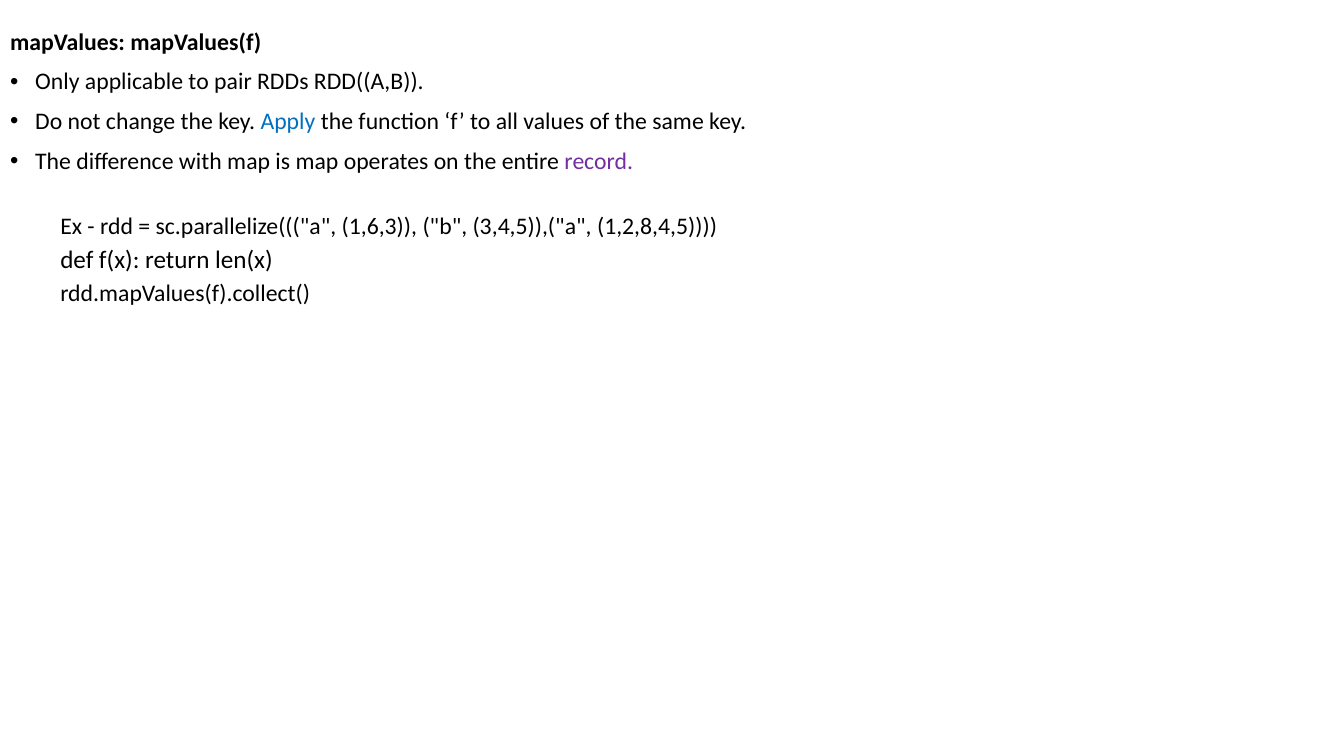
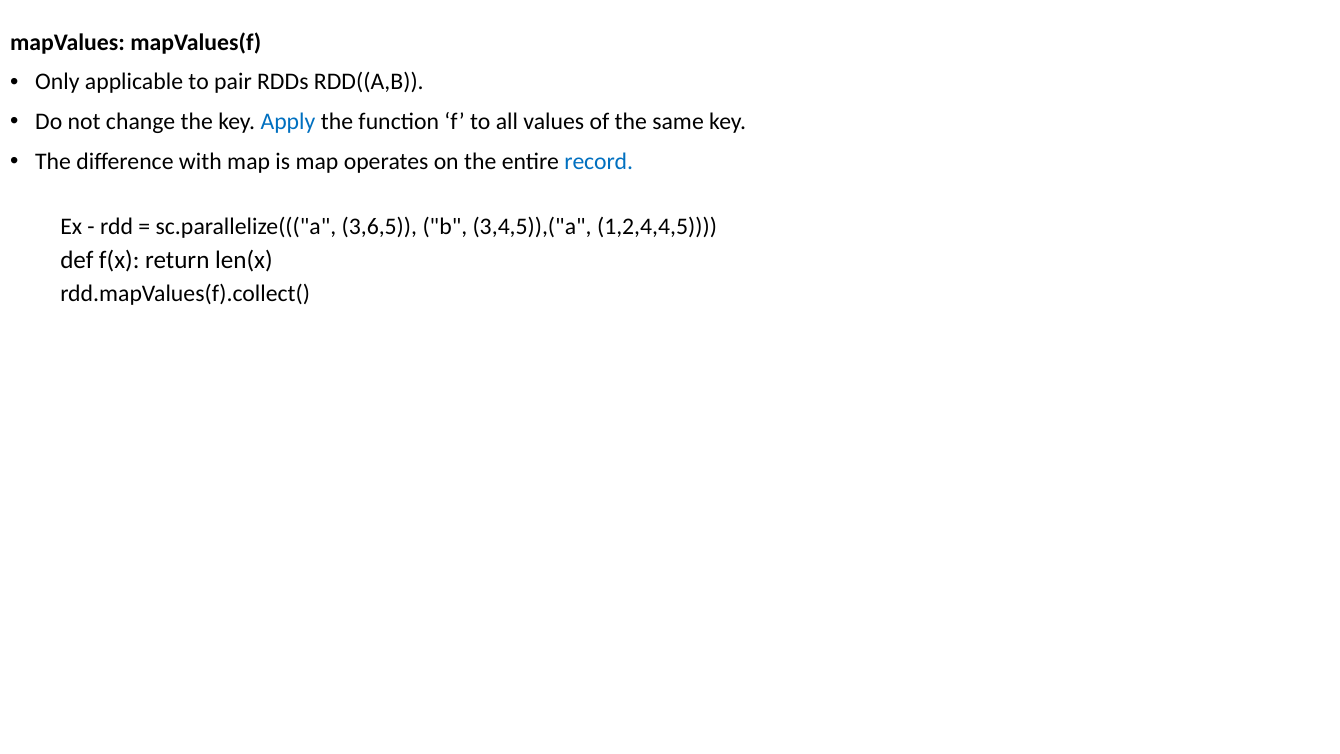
record colour: purple -> blue
1,6,3: 1,6,3 -> 3,6,5
1,2,8,4,5: 1,2,8,4,5 -> 1,2,4,4,5
